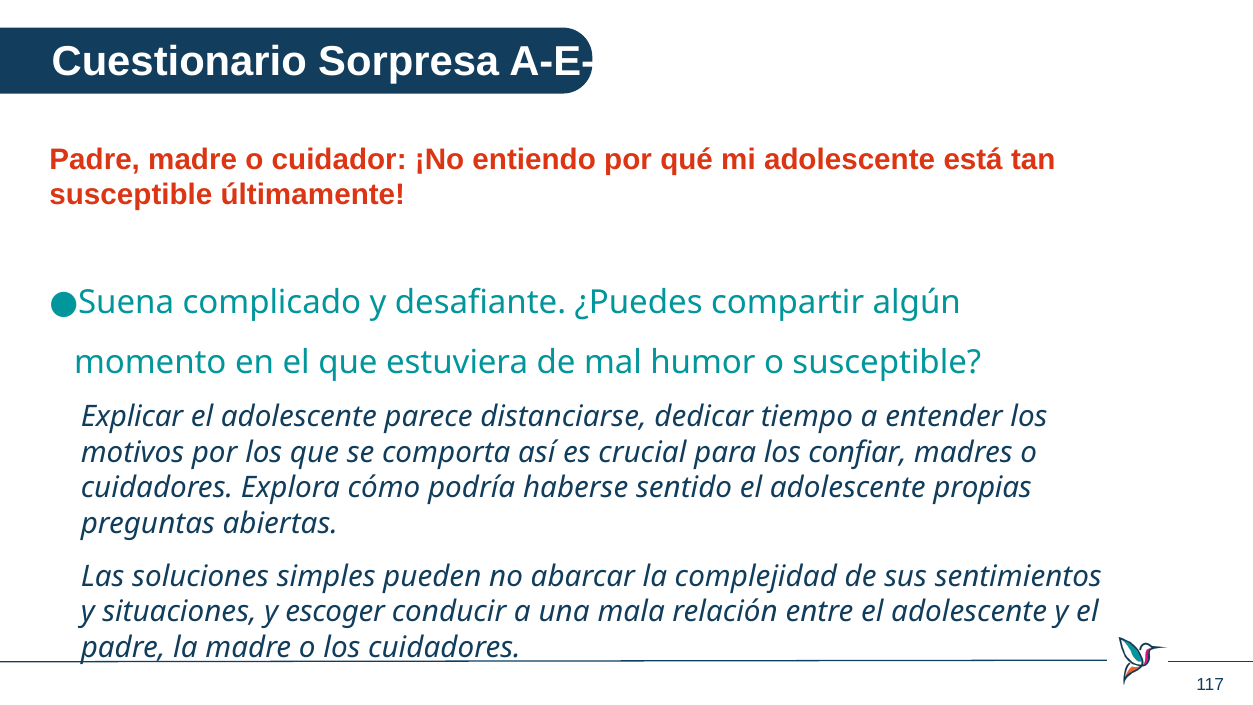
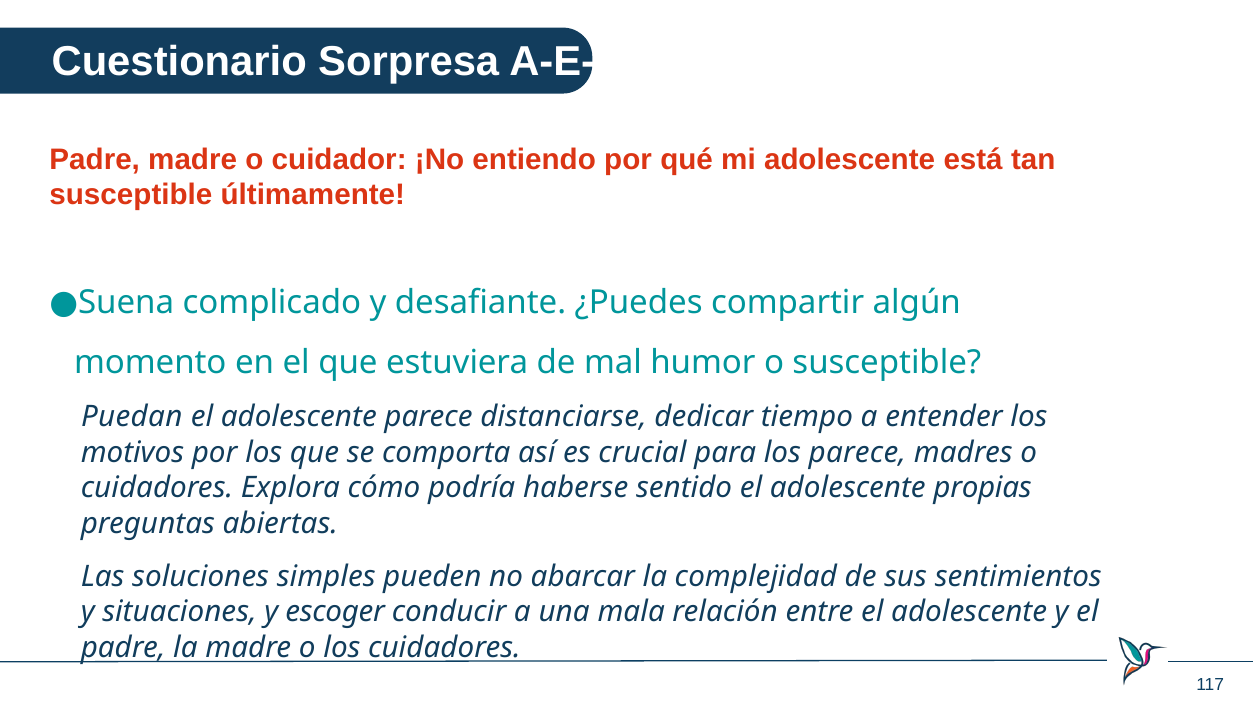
Explicar: Explicar -> Puedan
los confiar: confiar -> parece
